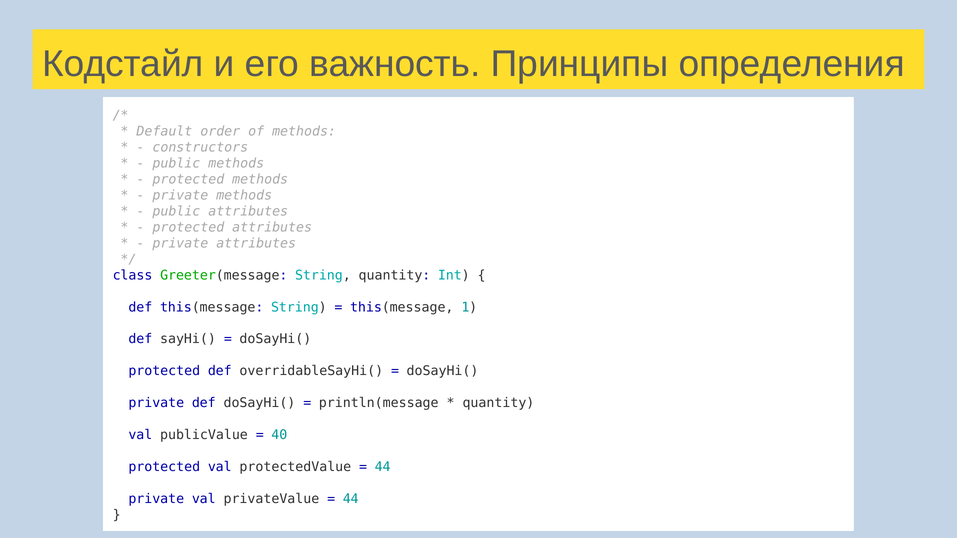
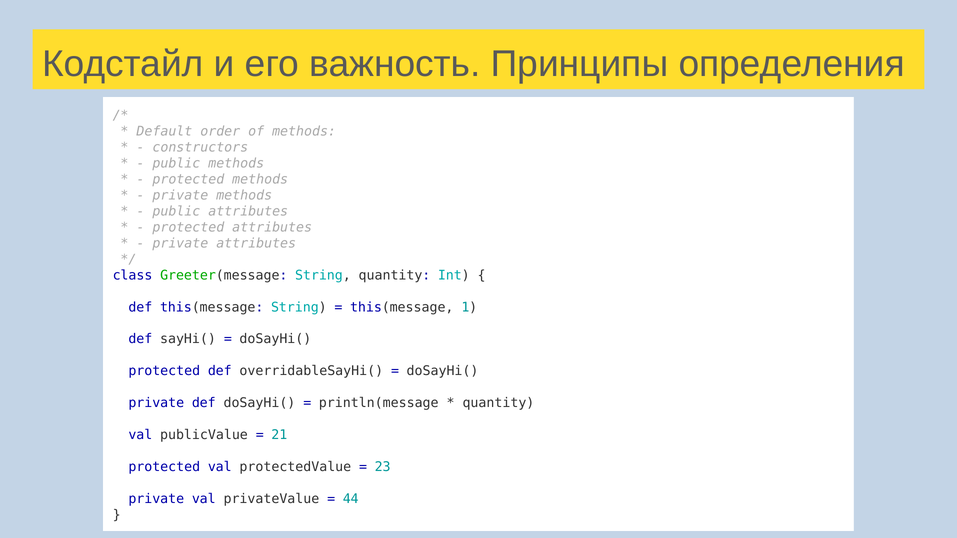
40: 40 -> 21
44 at (383, 467): 44 -> 23
